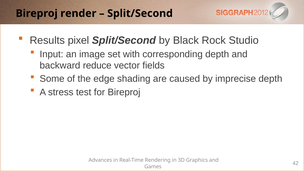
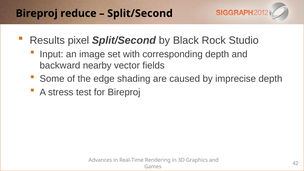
render: render -> reduce
reduce: reduce -> nearby
